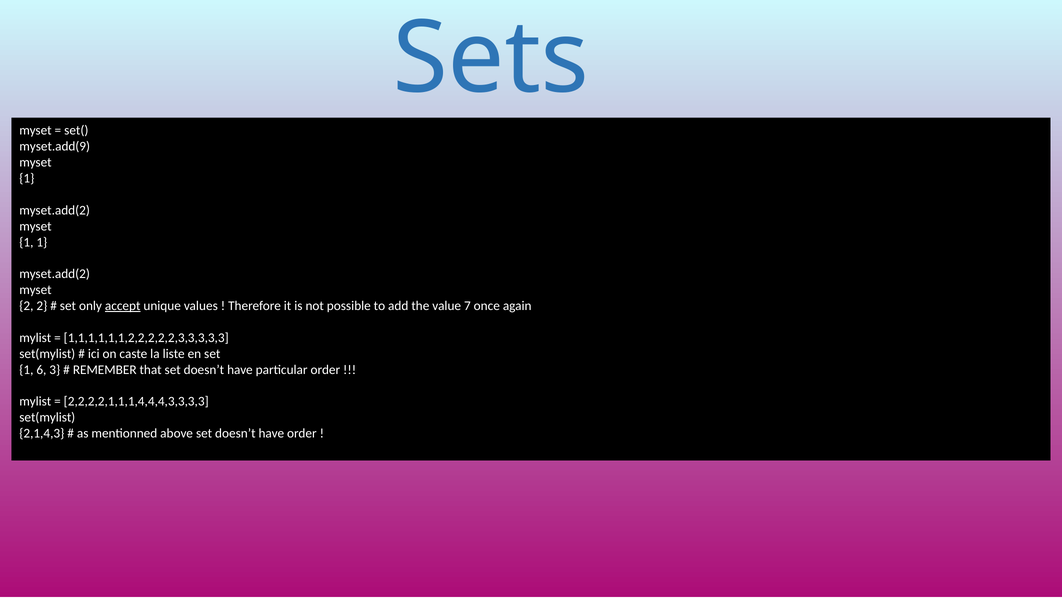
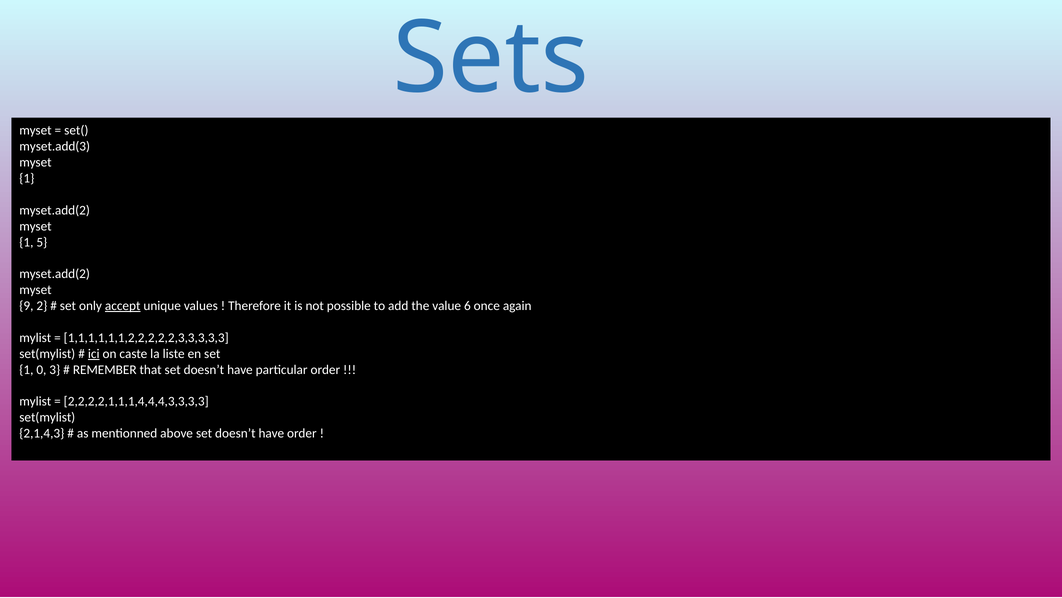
myset.add(9: myset.add(9 -> myset.add(3
1 1: 1 -> 5
2 at (26, 306): 2 -> 9
7: 7 -> 6
ici underline: none -> present
6: 6 -> 0
